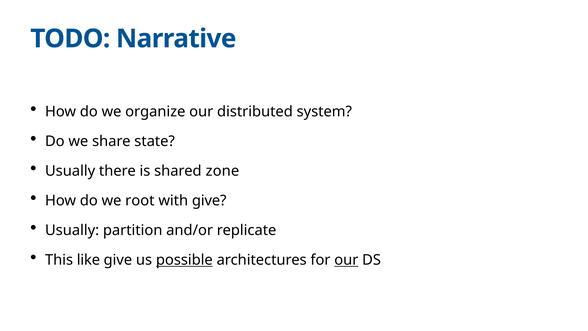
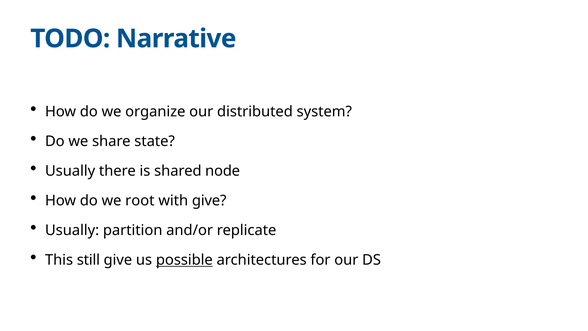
zone: zone -> node
like: like -> still
our at (346, 260) underline: present -> none
